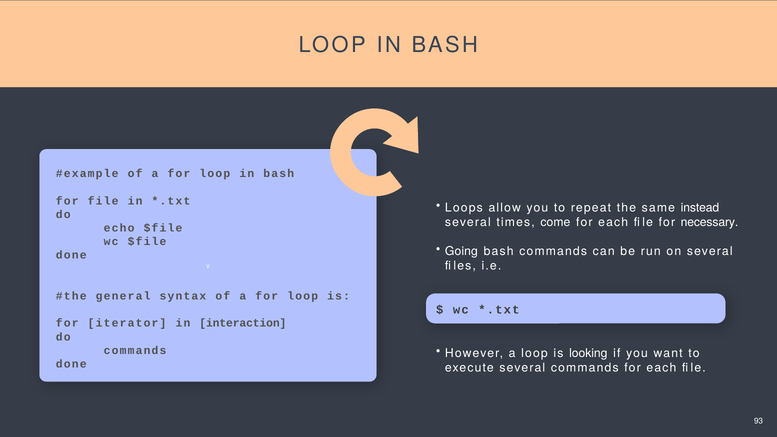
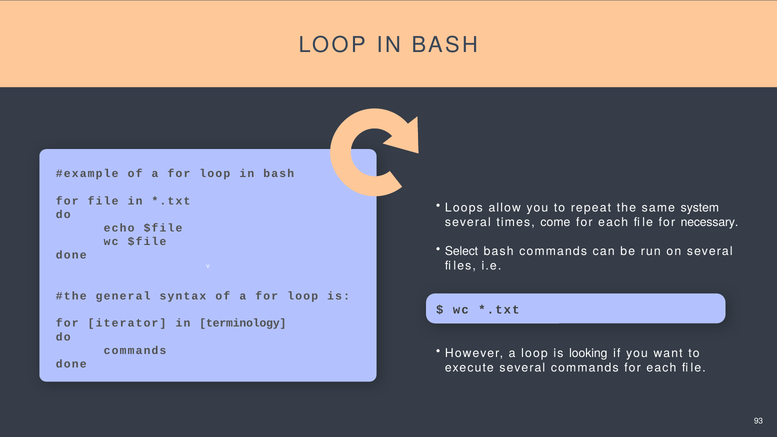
instead: instead -> system
Going: Going -> Select
interaction: interaction -> terminology
